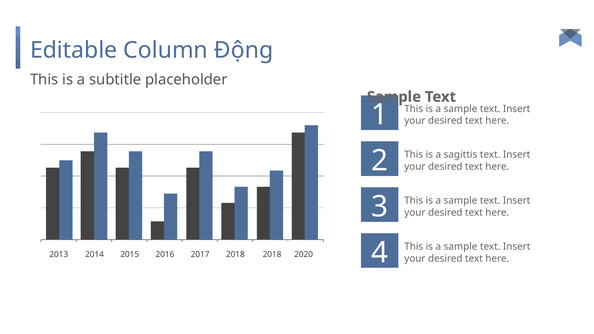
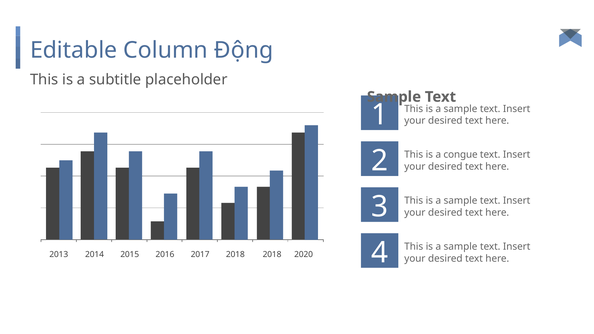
sagittis: sagittis -> congue
